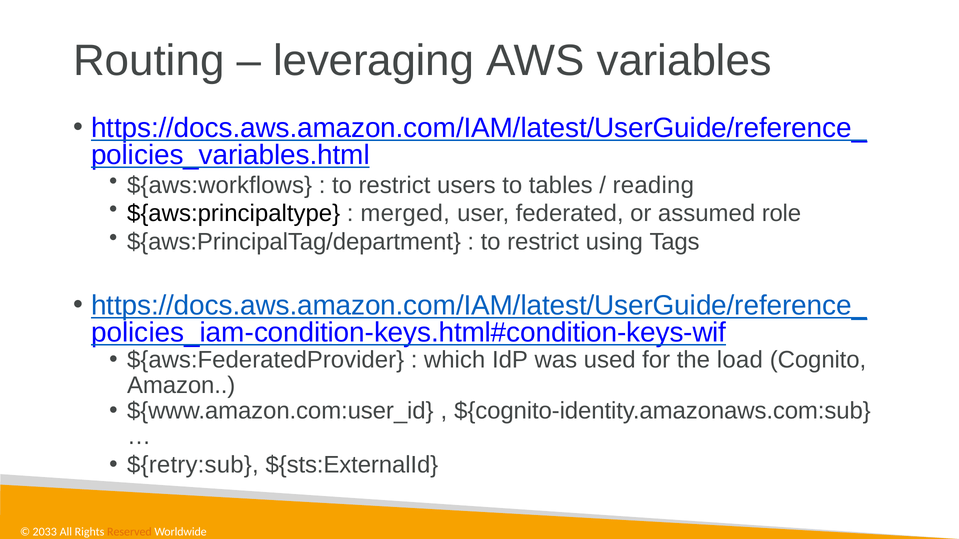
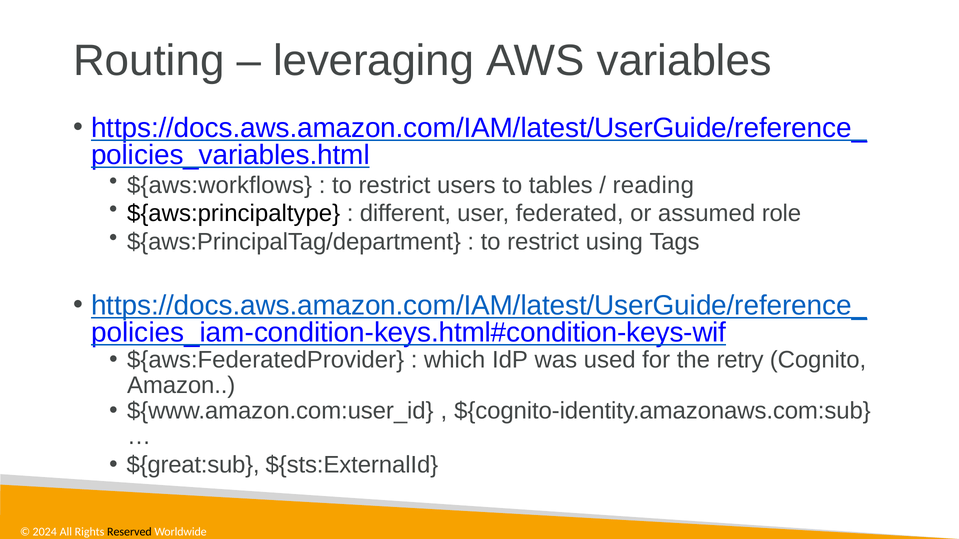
merged: merged -> different
load: load -> retry
${retry:sub: ${retry:sub -> ${great:sub
2033: 2033 -> 2024
Reserved colour: orange -> black
